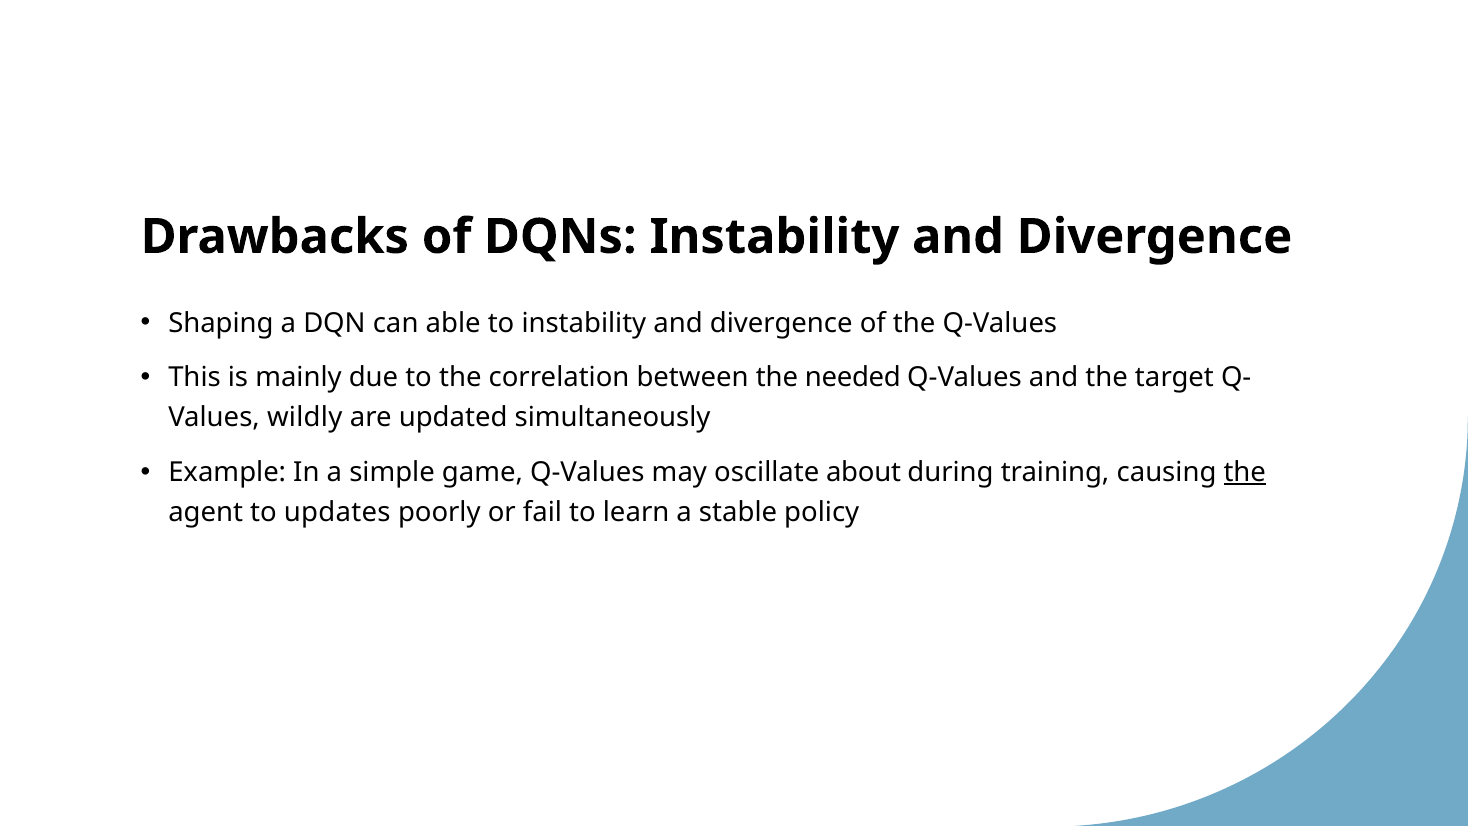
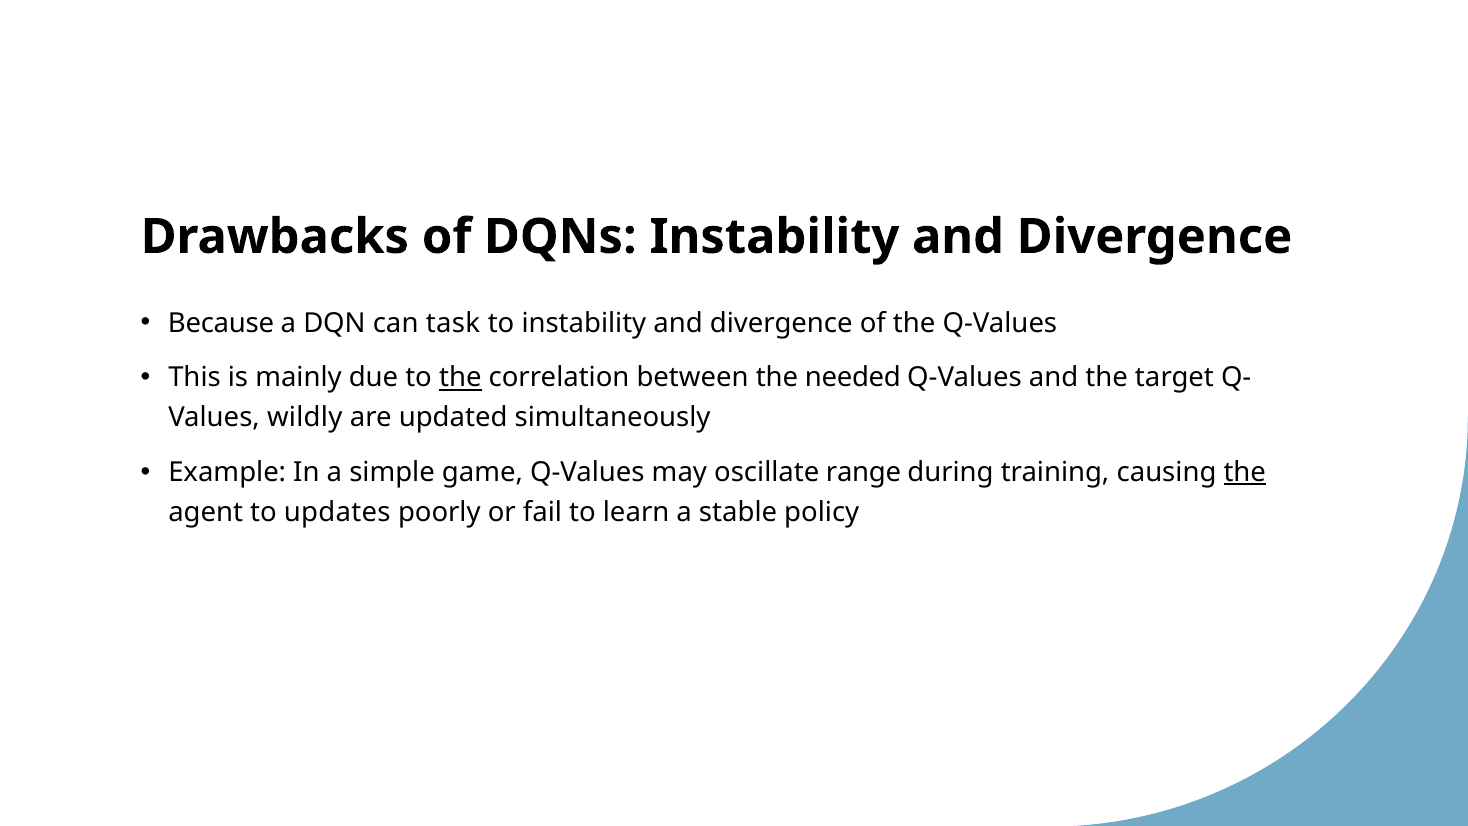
Shaping: Shaping -> Because
able: able -> task
the at (460, 378) underline: none -> present
about: about -> range
